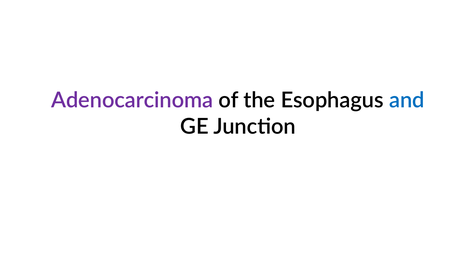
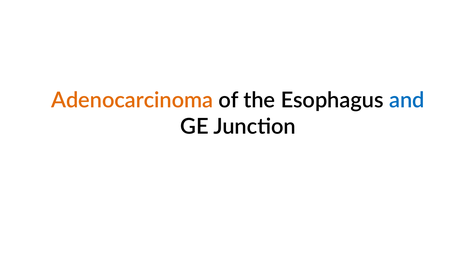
Adenocarcinoma colour: purple -> orange
